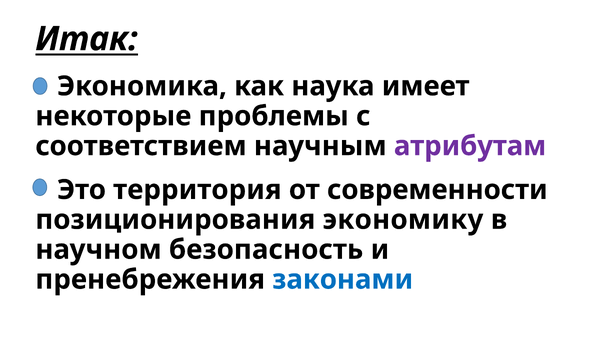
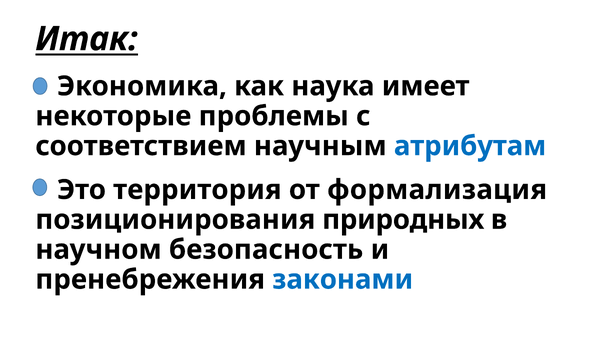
атрибутам colour: purple -> blue
современности: современности -> формализация
экономику: экономику -> природных
